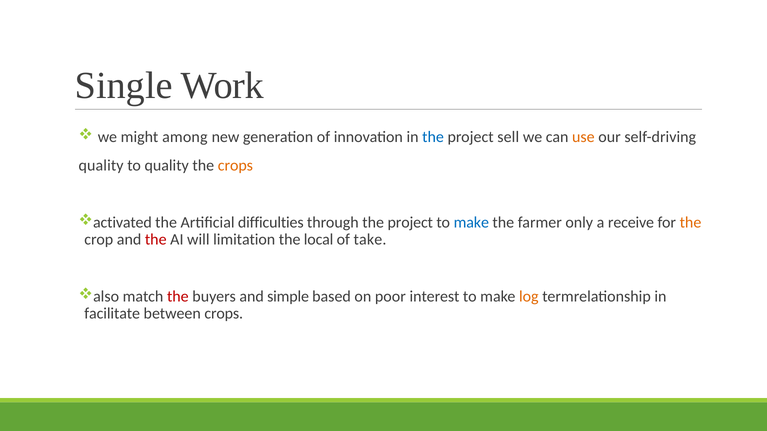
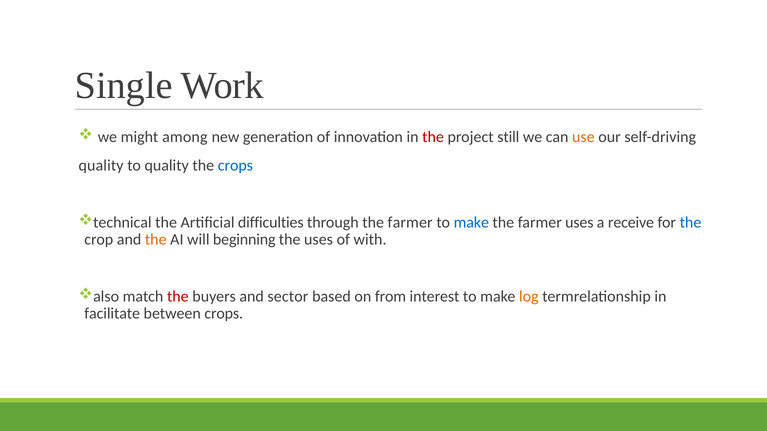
the at (433, 137) colour: blue -> red
sell: sell -> still
crops at (235, 166) colour: orange -> blue
activated: activated -> technical
through the project: project -> farmer
farmer only: only -> uses
the at (690, 223) colour: orange -> blue
the at (156, 240) colour: red -> orange
limitation: limitation -> beginning
the local: local -> uses
take: take -> with
simple: simple -> sector
poor: poor -> from
